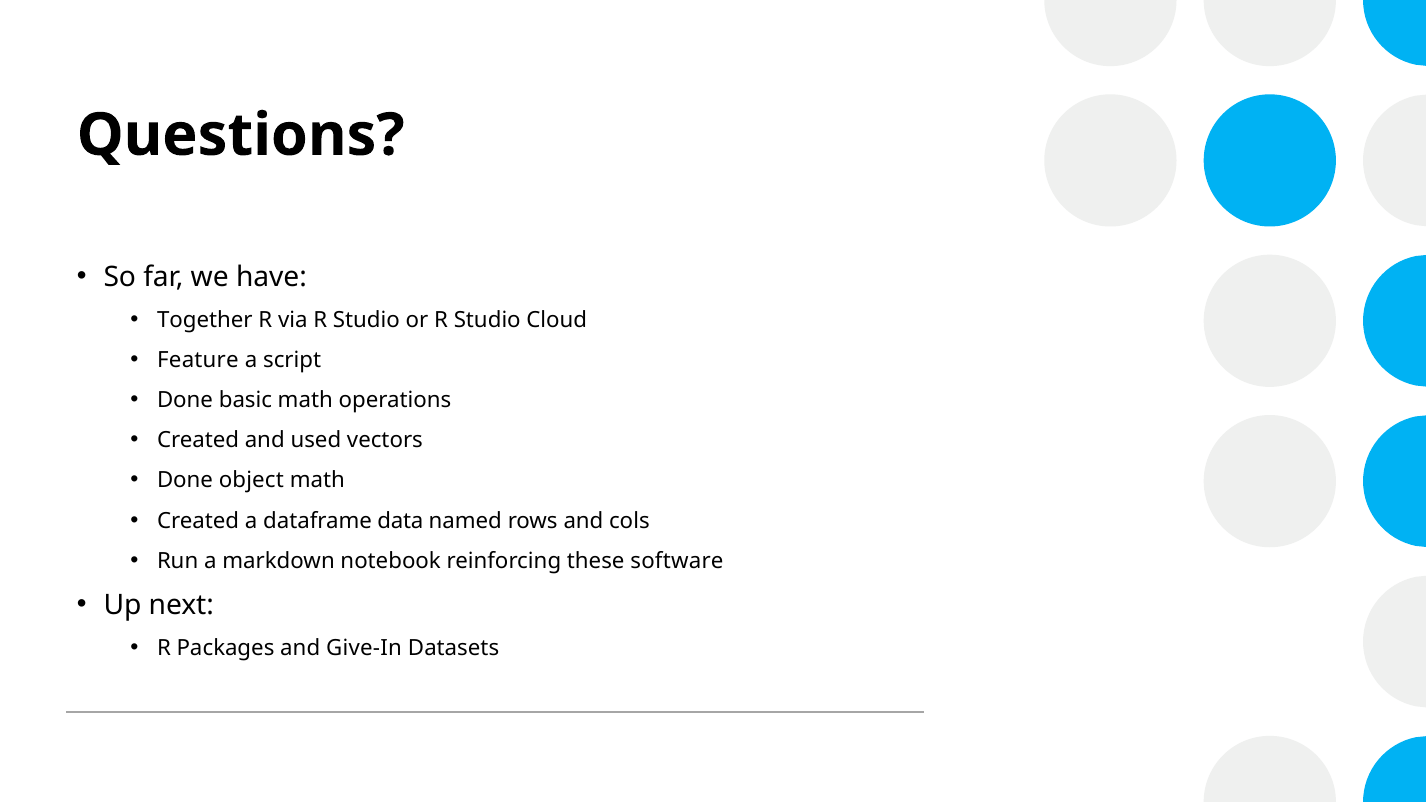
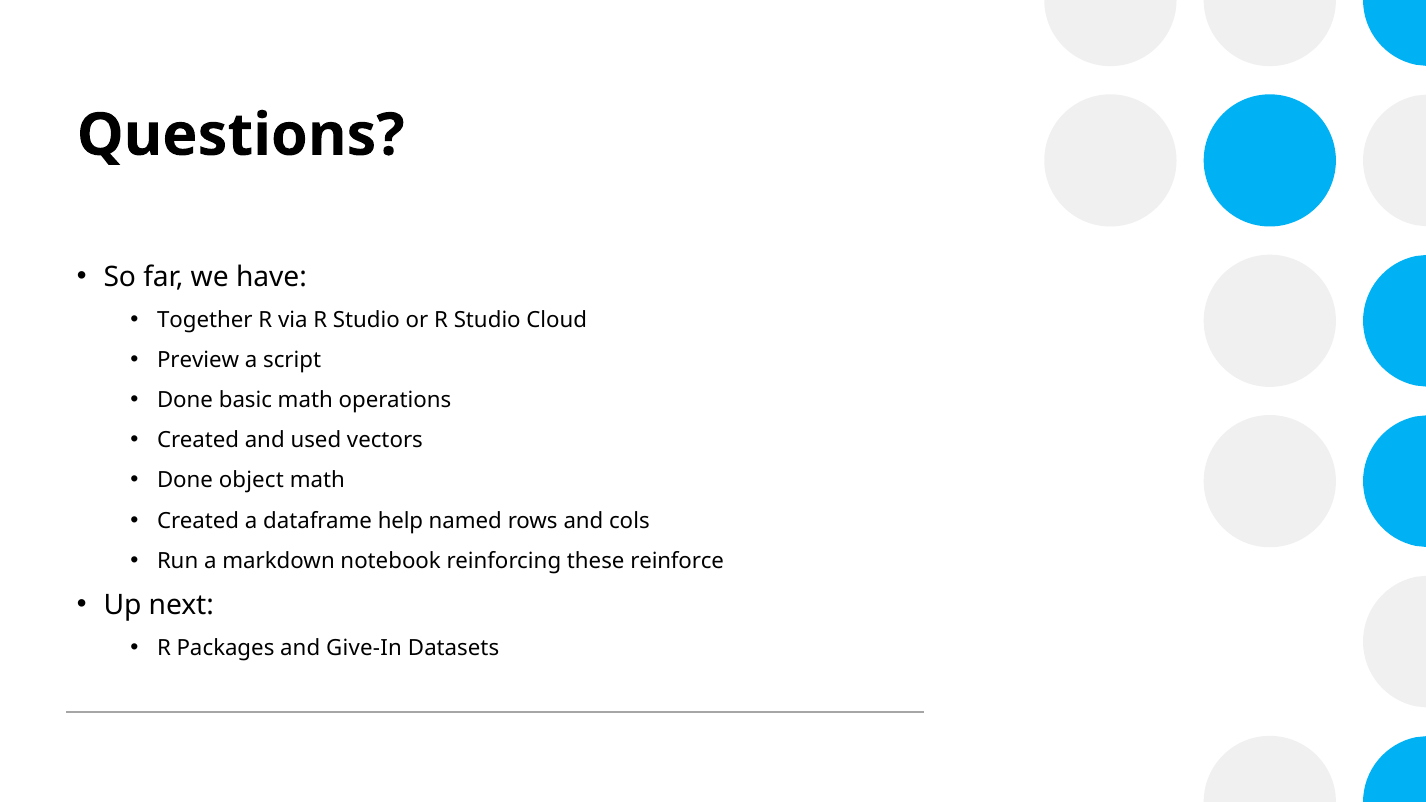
Feature: Feature -> Preview
data: data -> help
software: software -> reinforce
